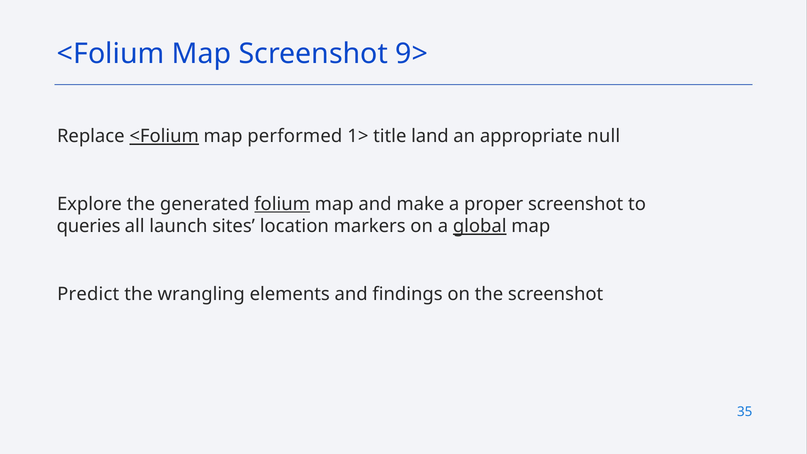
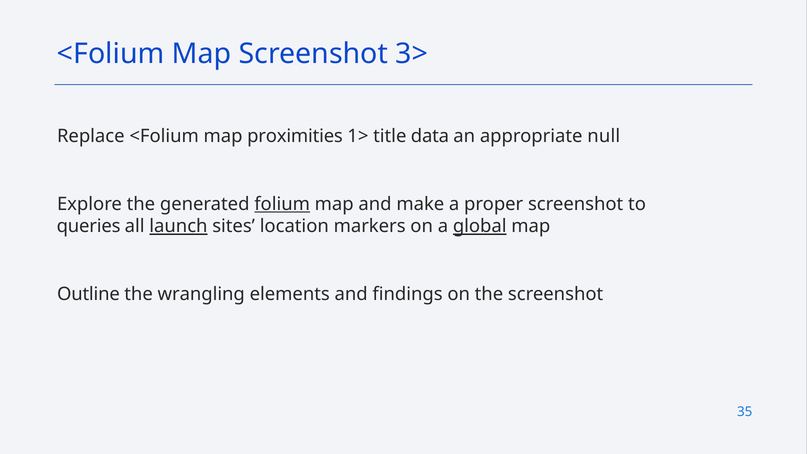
9>: 9> -> 3>
<Folium at (164, 136) underline: present -> none
performed: performed -> proximities
land: land -> data
launch underline: none -> present
Predict: Predict -> Outline
